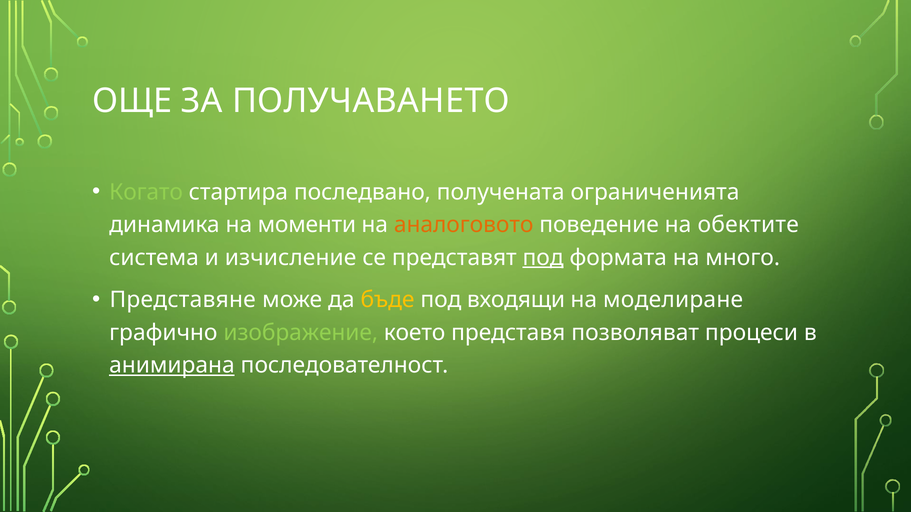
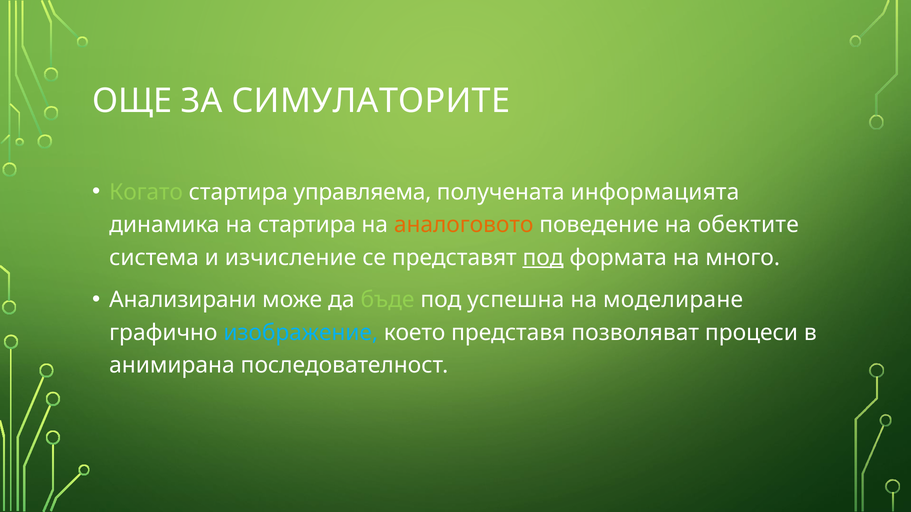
ПОЛУЧАВАНЕТО: ПОЛУЧАВАНЕТО -> СИМУЛАТОРИТЕ
последвано: последвано -> управляема
ограниченията: ограниченията -> информацията
на моменти: моменти -> стартира
Представяне: Представяне -> Анализирани
бъде colour: yellow -> light green
входящи: входящи -> успешна
изображение colour: light green -> light blue
анимирана underline: present -> none
